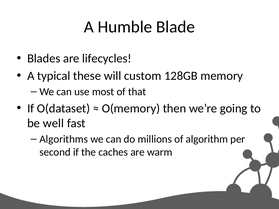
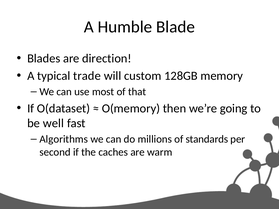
lifecycles: lifecycles -> direction
these: these -> trade
algorithm: algorithm -> standards
